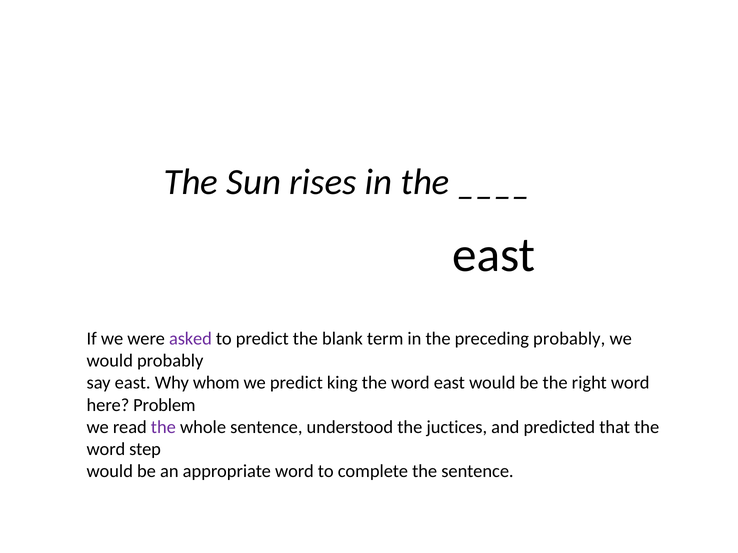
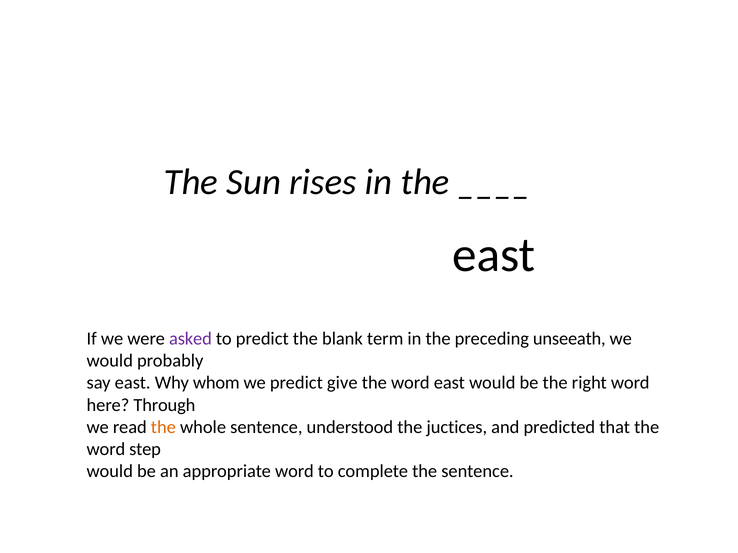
preceding probably: probably -> unseeath
king: king -> give
Problem: Problem -> Through
the at (163, 428) colour: purple -> orange
